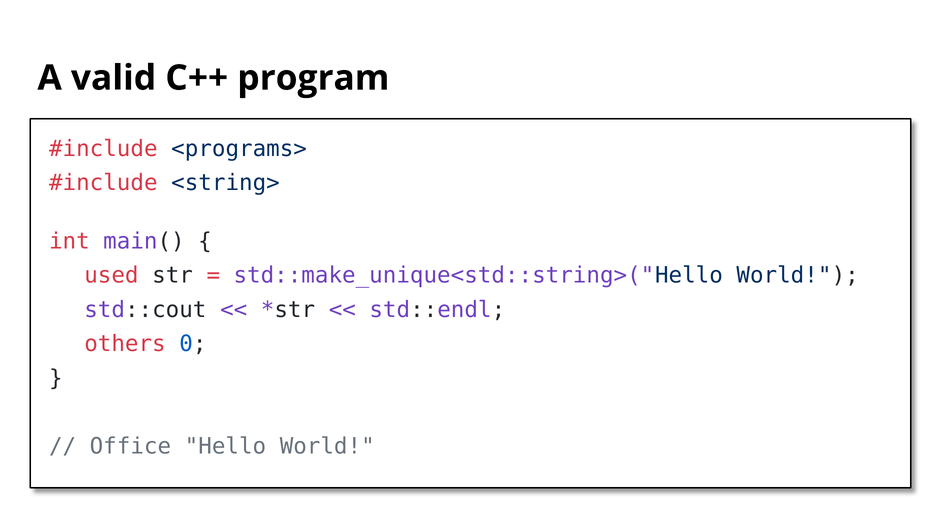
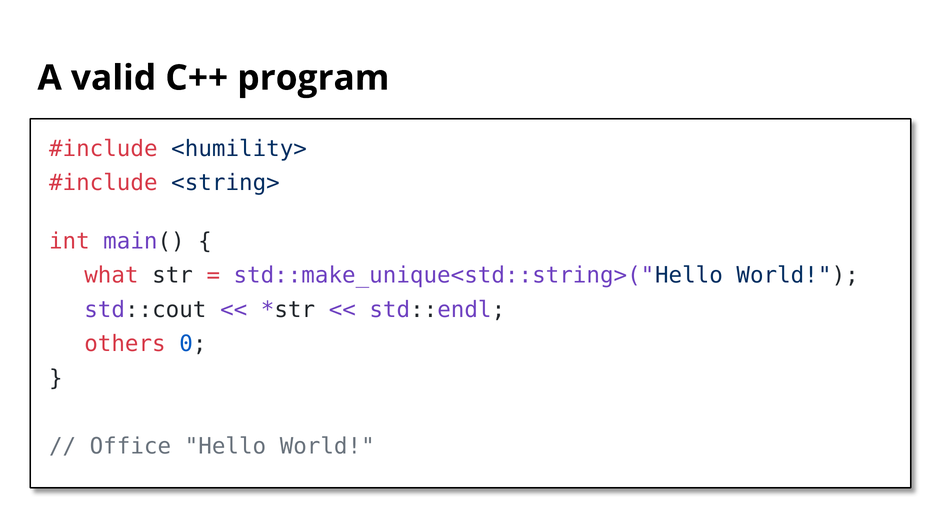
<programs>: <programs> -> <humility>
used: used -> what
